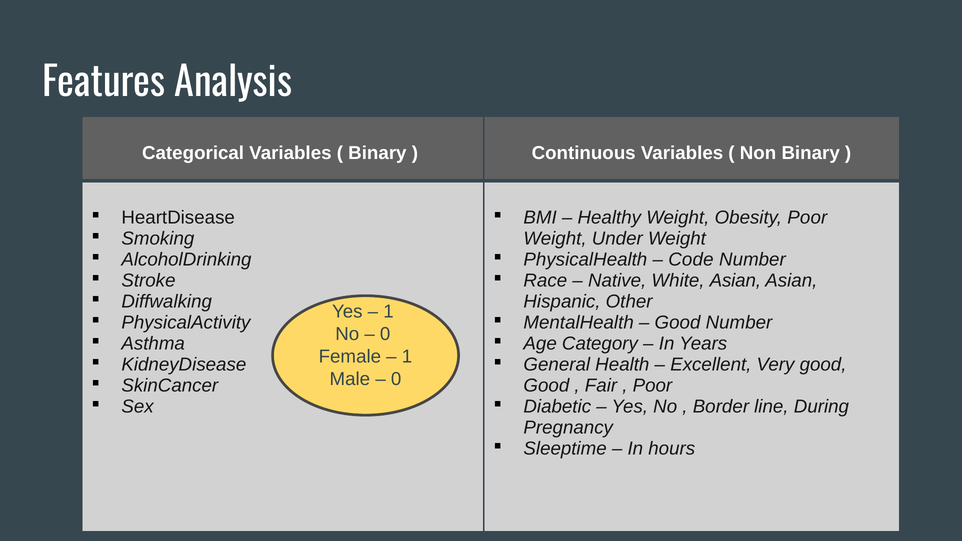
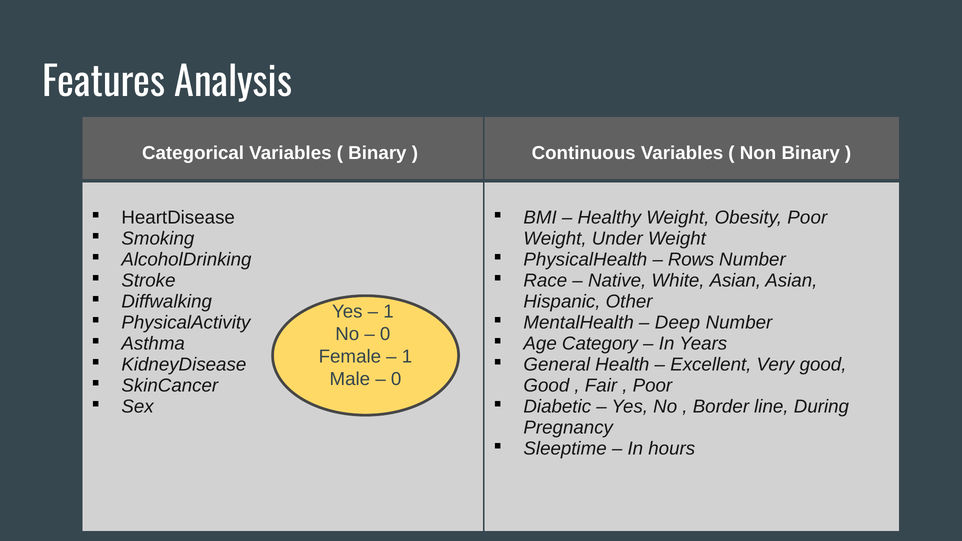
Code: Code -> Rows
Good at (678, 323): Good -> Deep
